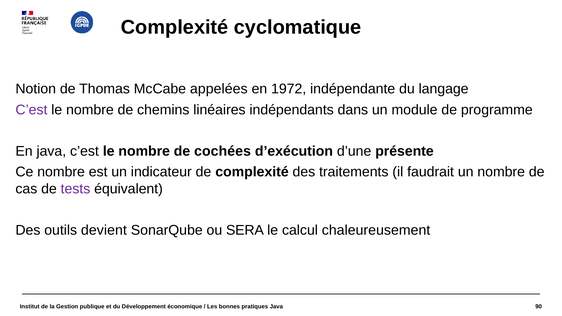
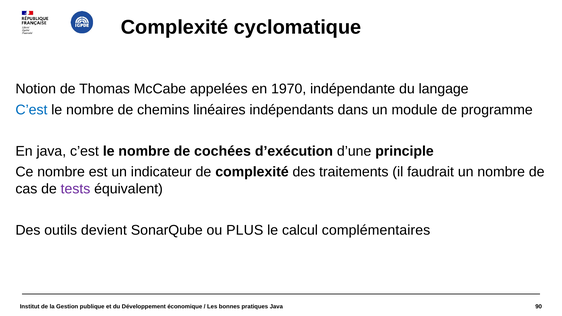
1972: 1972 -> 1970
C’est at (31, 110) colour: purple -> blue
présente: présente -> principle
SERA: SERA -> PLUS
chaleureusement: chaleureusement -> complémentaires
